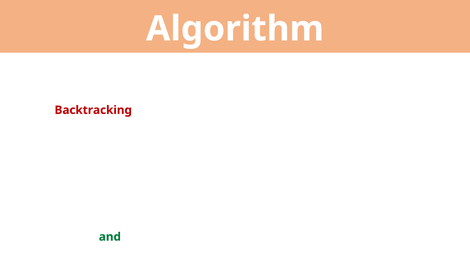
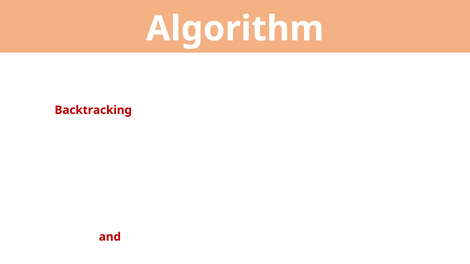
and at (110, 237) colour: green -> red
